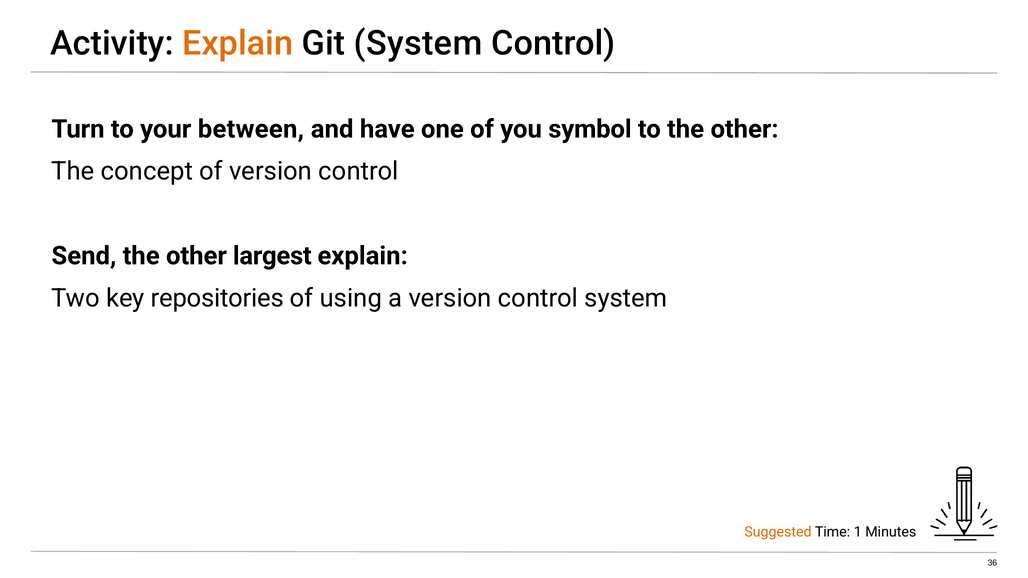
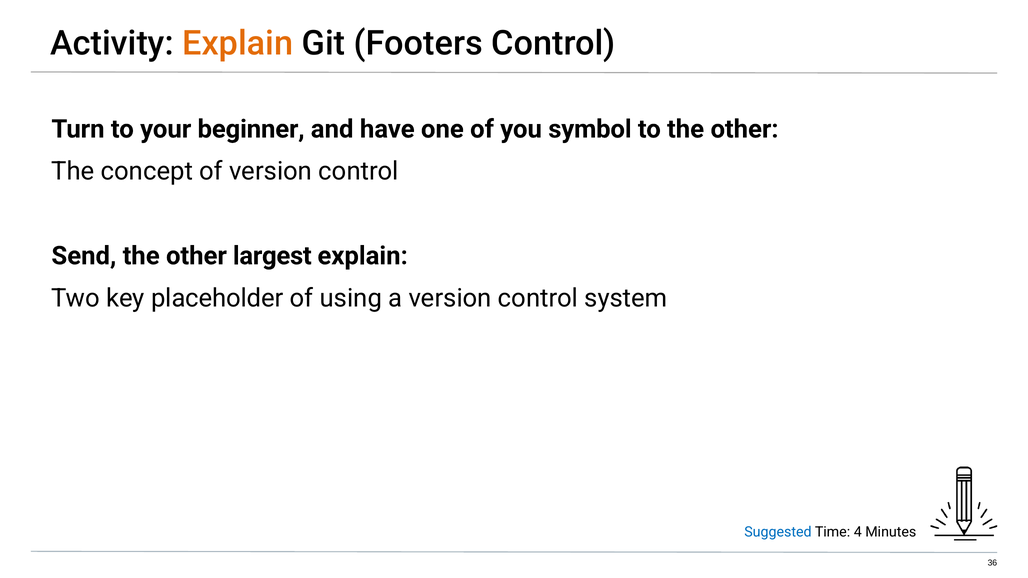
Git System: System -> Footers
between: between -> beginner
repositories: repositories -> placeholder
Suggested colour: orange -> blue
1: 1 -> 4
